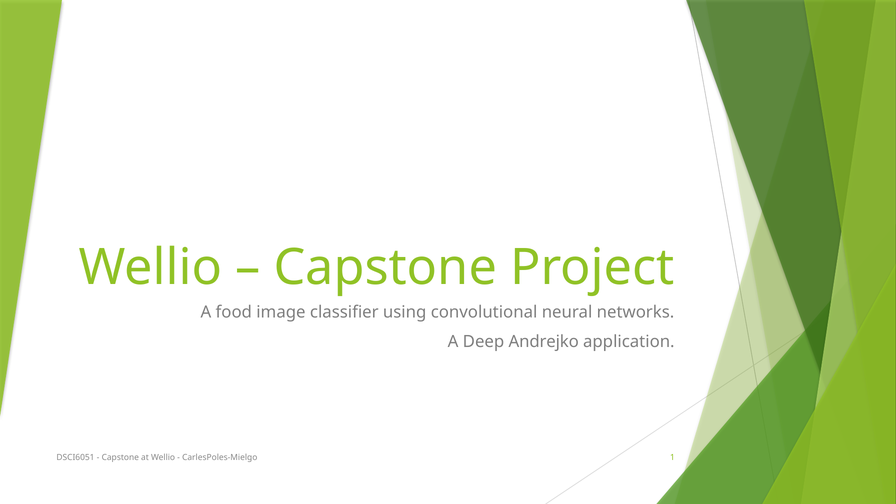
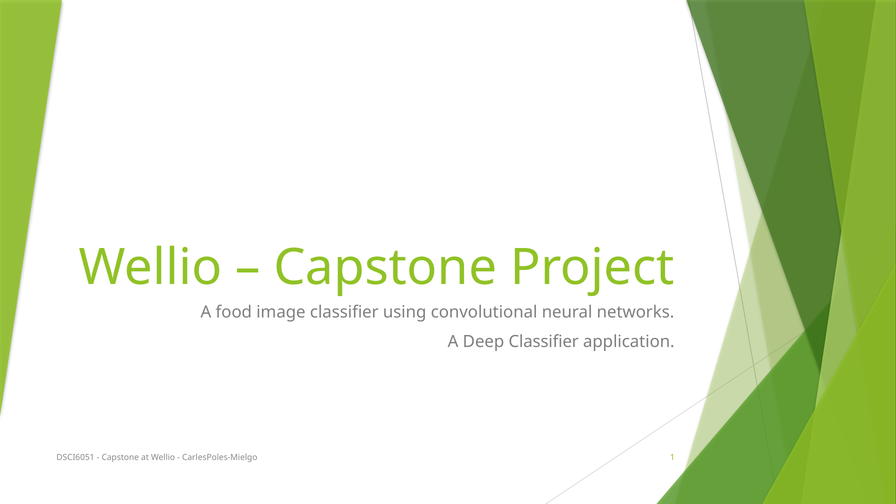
Deep Andrejko: Andrejko -> Classifier
